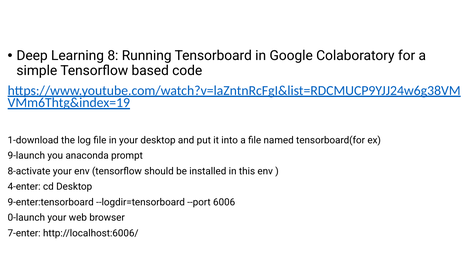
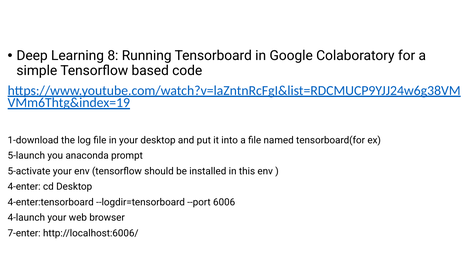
9-launch: 9-launch -> 5-launch
8-activate: 8-activate -> 5-activate
9-enter:tensorboard: 9-enter:tensorboard -> 4-enter:tensorboard
0-launch: 0-launch -> 4-launch
